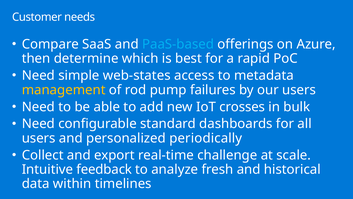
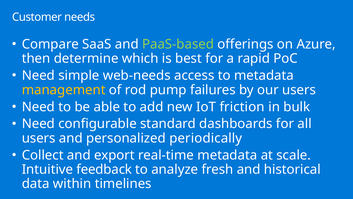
PaaS-based colour: light blue -> light green
web-states: web-states -> web-needs
crosses: crosses -> friction
real-time challenge: challenge -> metadata
